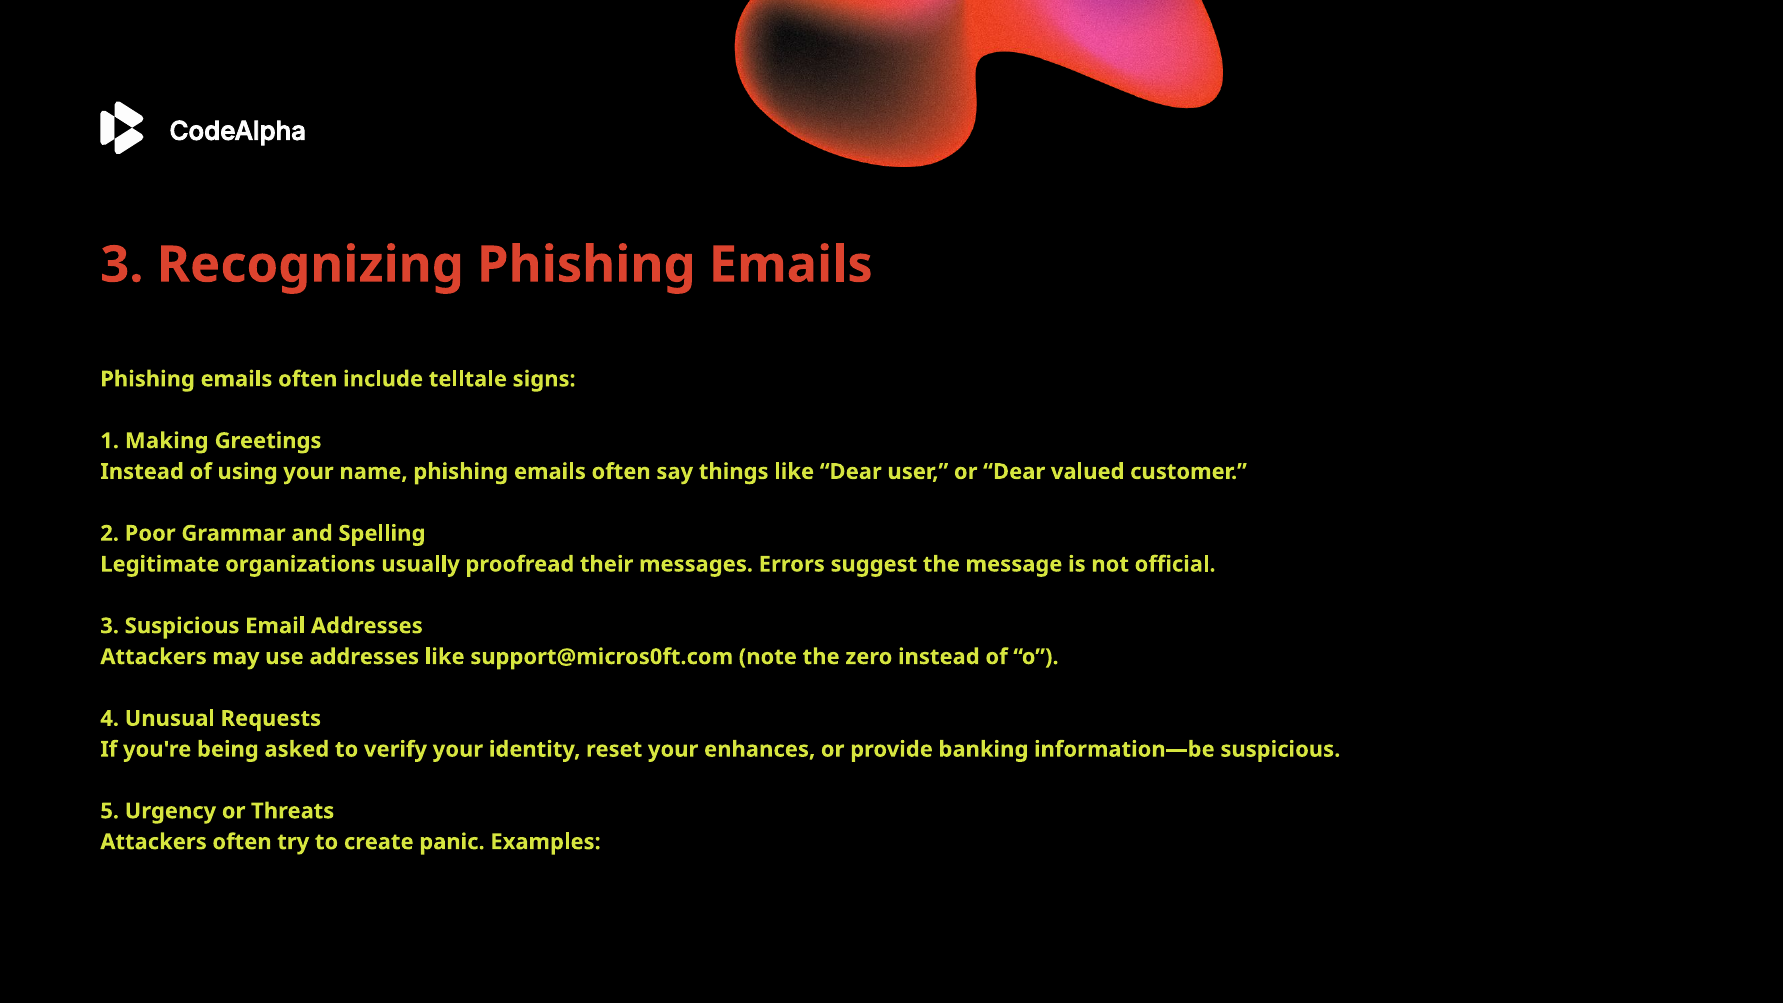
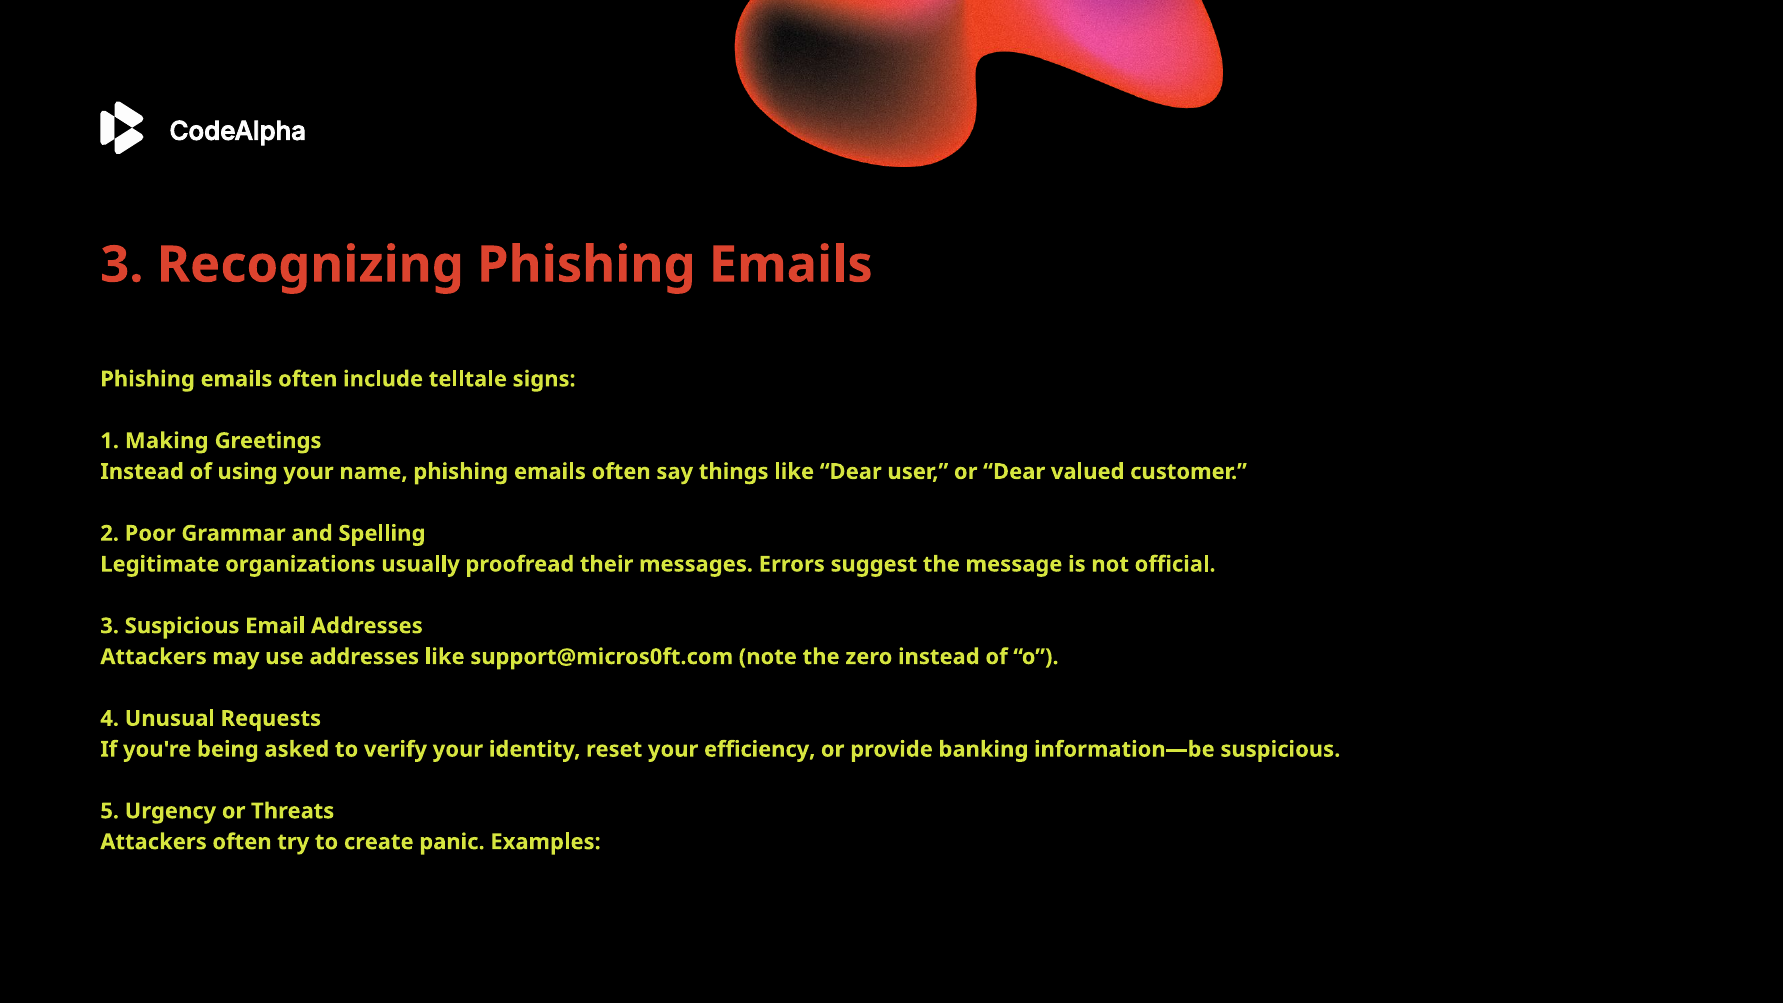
enhances: enhances -> efficiency
